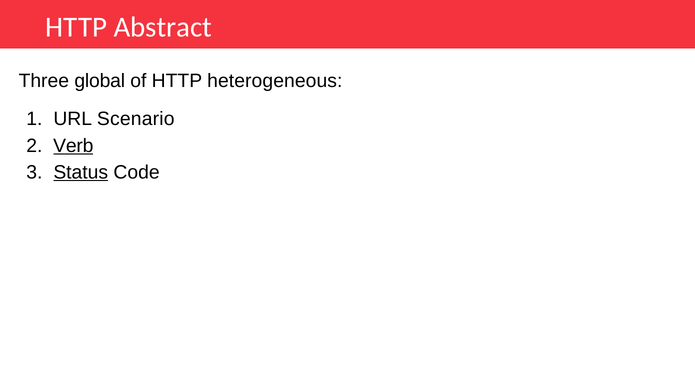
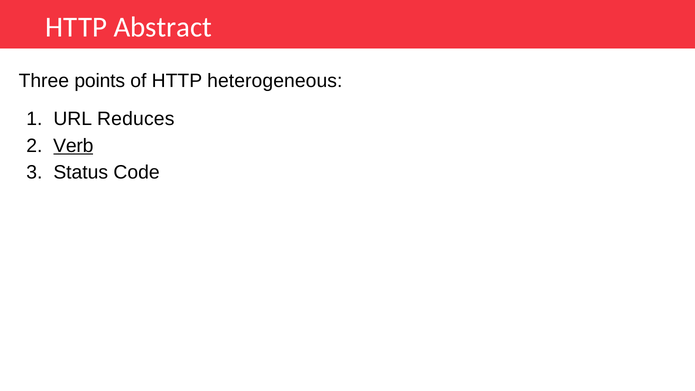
global: global -> points
Scenario: Scenario -> Reduces
Status underline: present -> none
